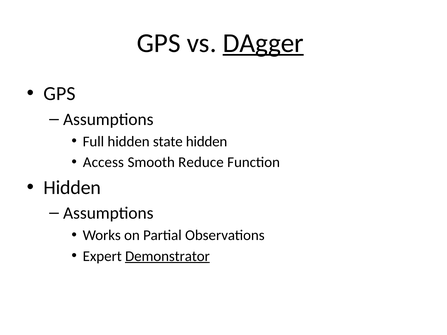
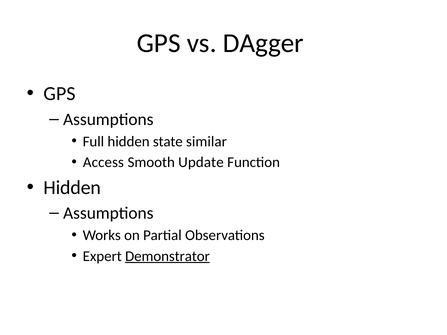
DAgger underline: present -> none
state hidden: hidden -> similar
Reduce: Reduce -> Update
